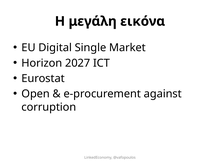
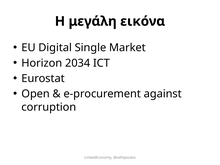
2027: 2027 -> 2034
